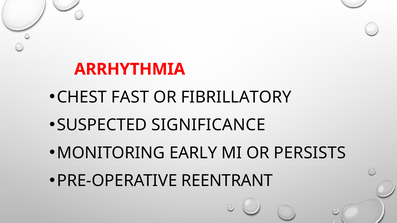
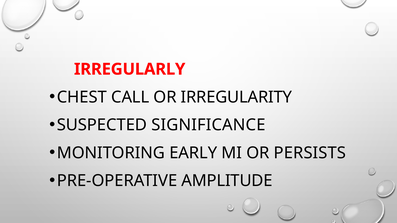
ARRHYTHMIA: ARRHYTHMIA -> IRREGULARLY
FAST: FAST -> CALL
FIBRILLATORY: FIBRILLATORY -> IRREGULARITY
REENTRANT: REENTRANT -> AMPLITUDE
